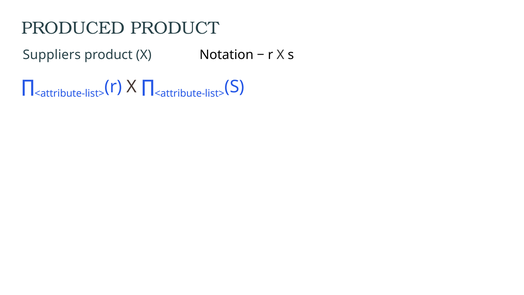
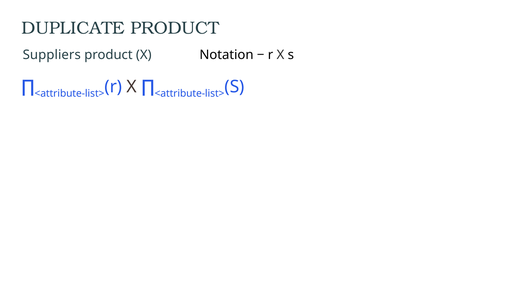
PRODUCED: PRODUCED -> DUPLICATE
